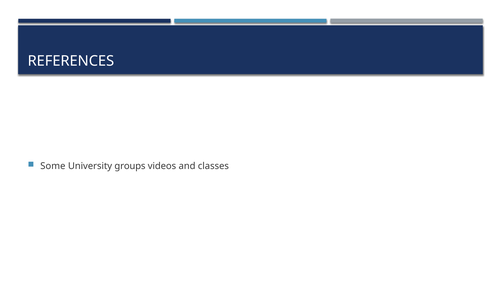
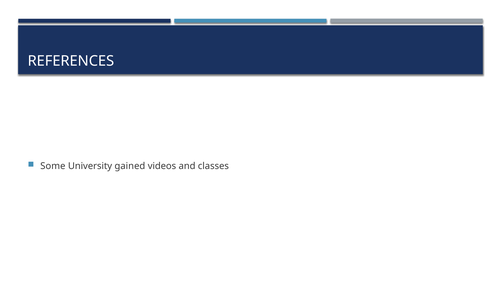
groups: groups -> gained
